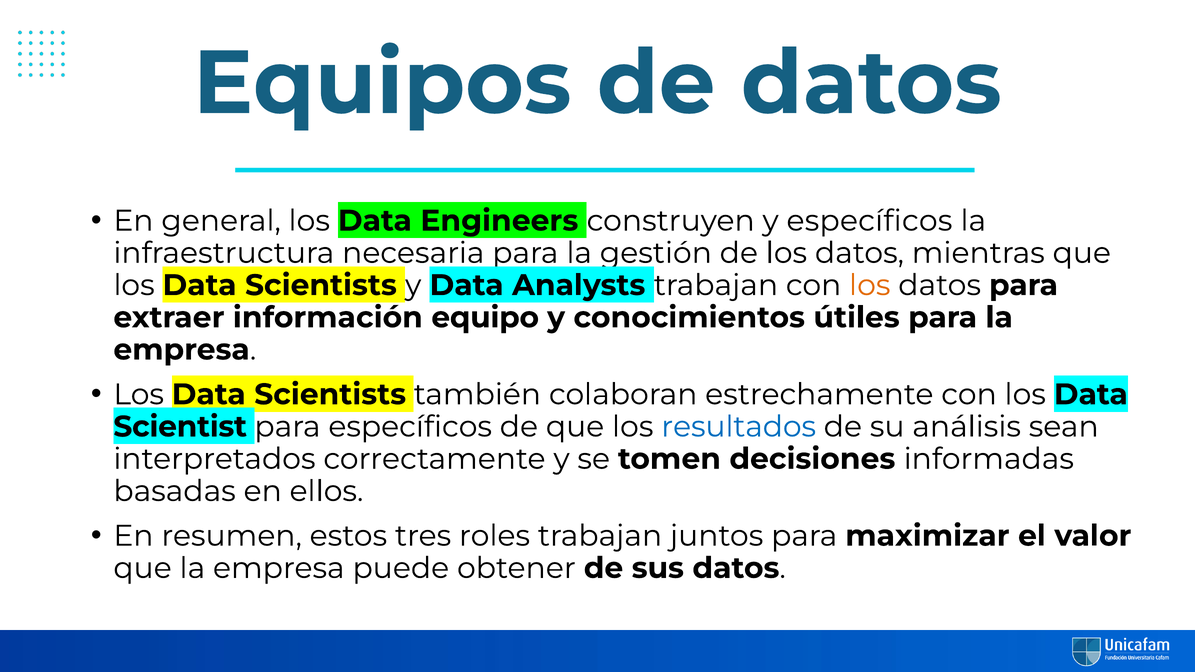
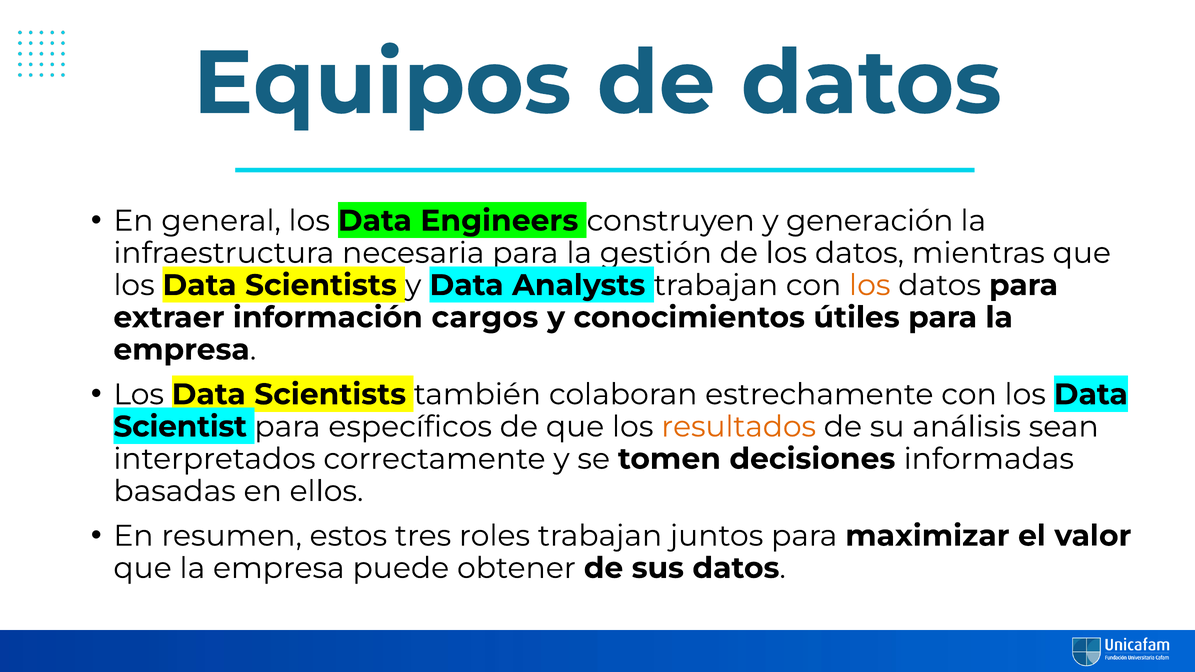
y específicos: específicos -> generación
equipo: equipo -> cargos
resultados colour: blue -> orange
